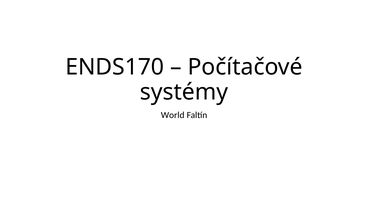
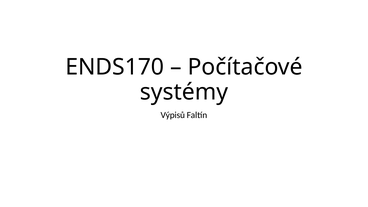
World: World -> Výpisů
